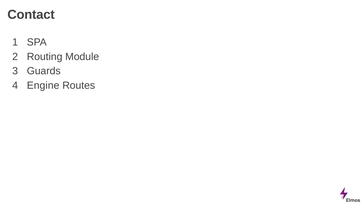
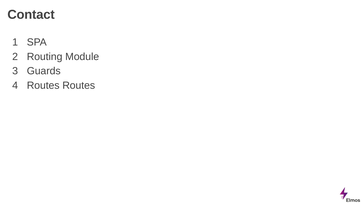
Engine at (43, 85): Engine -> Routes
